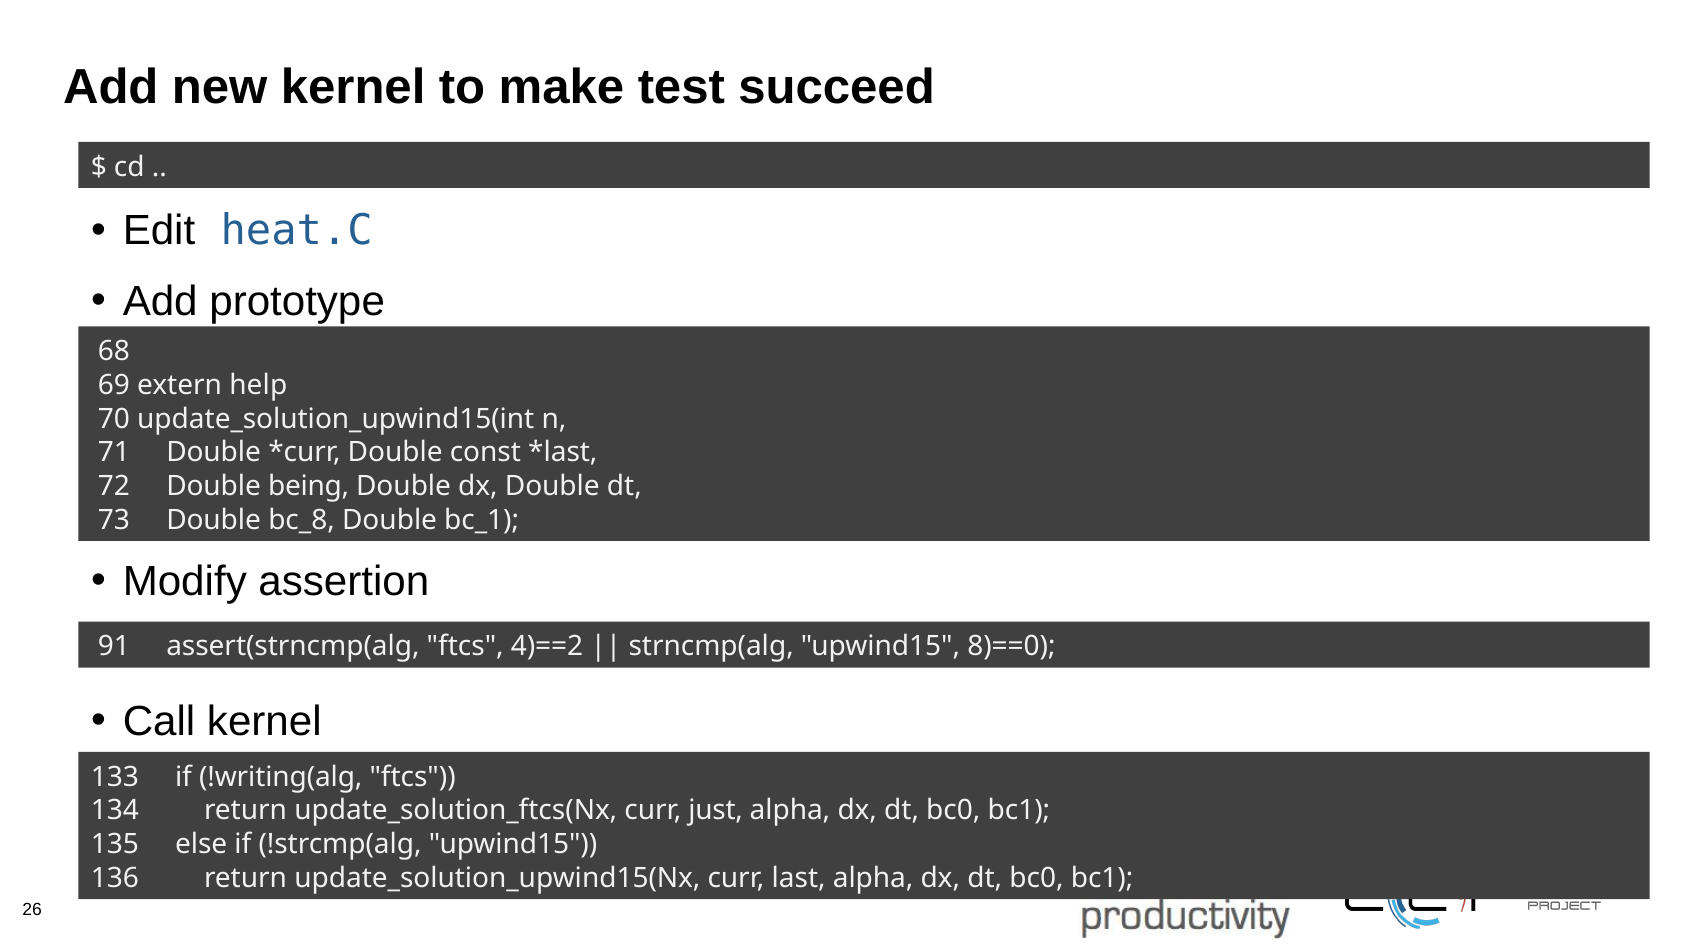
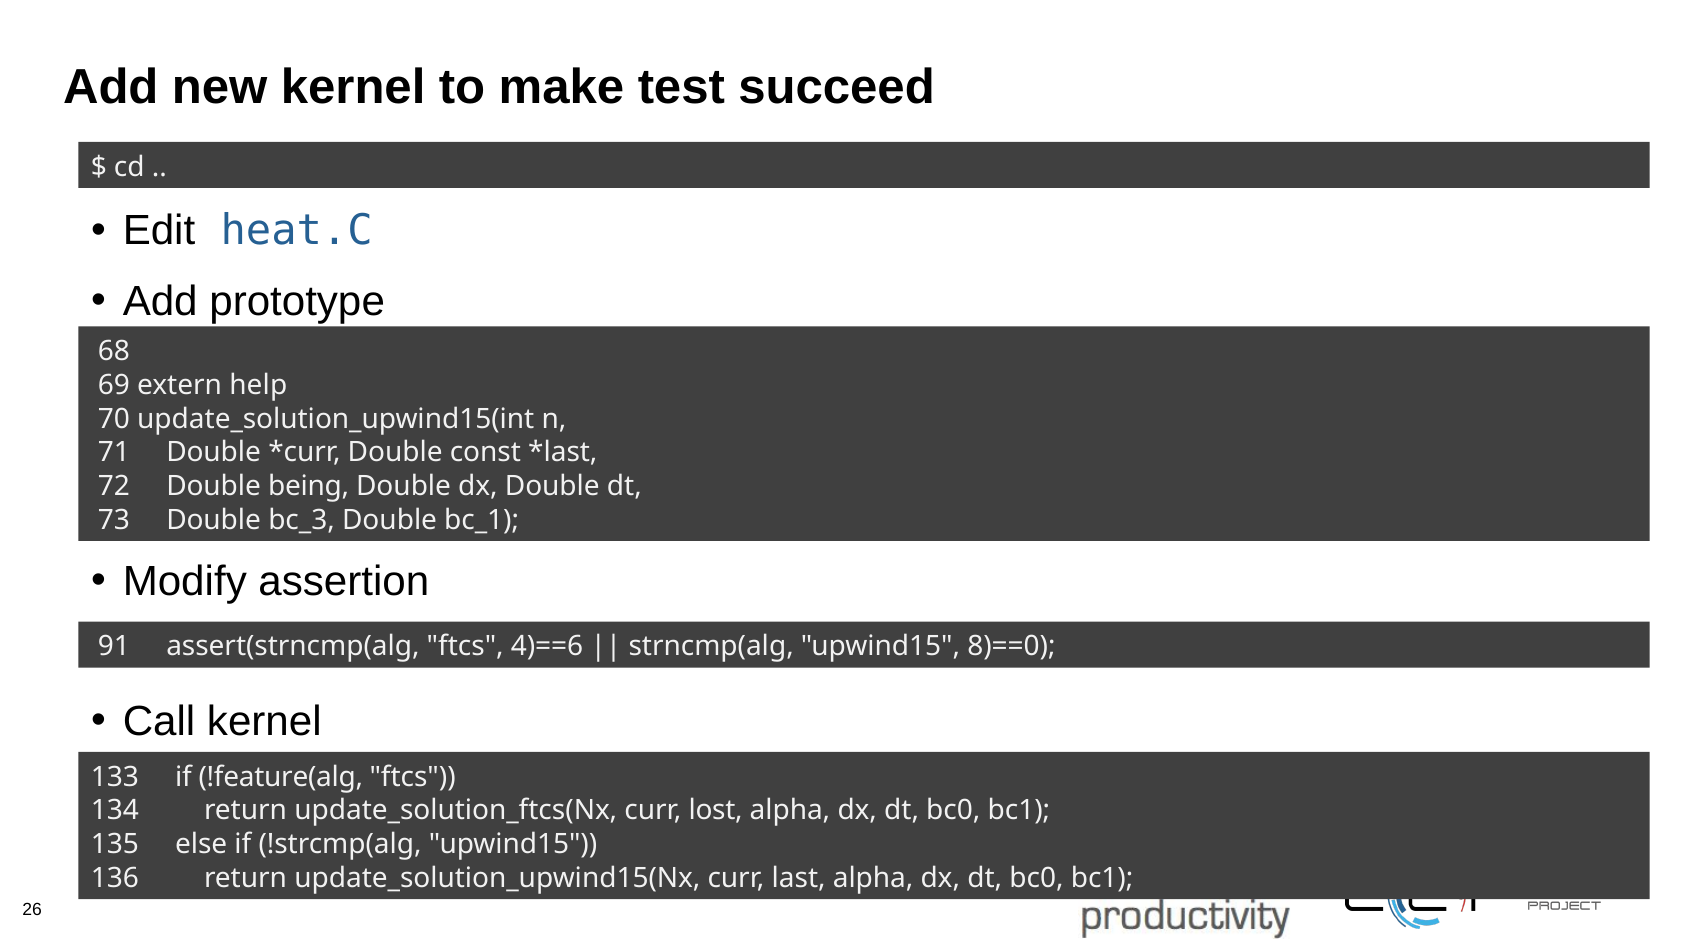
bc_8: bc_8 -> bc_3
4)==2: 4)==2 -> 4)==6
!writing(alg: !writing(alg -> !feature(alg
just: just -> lost
